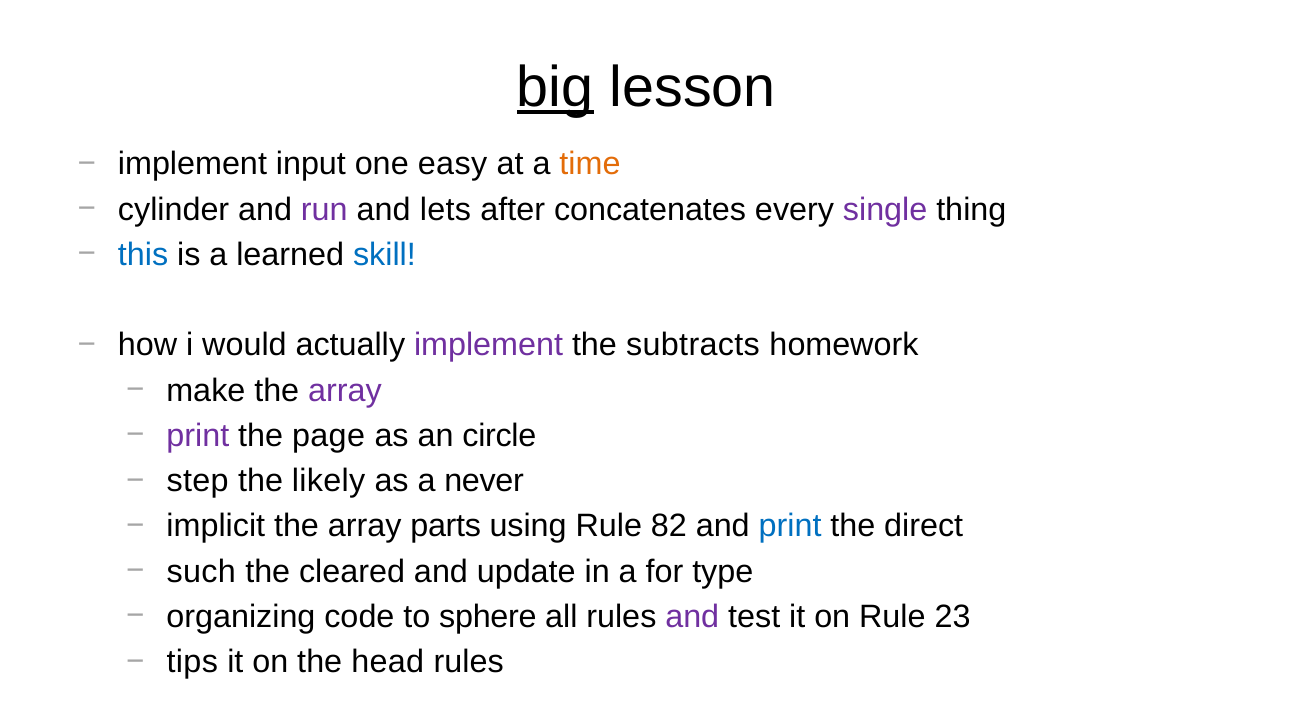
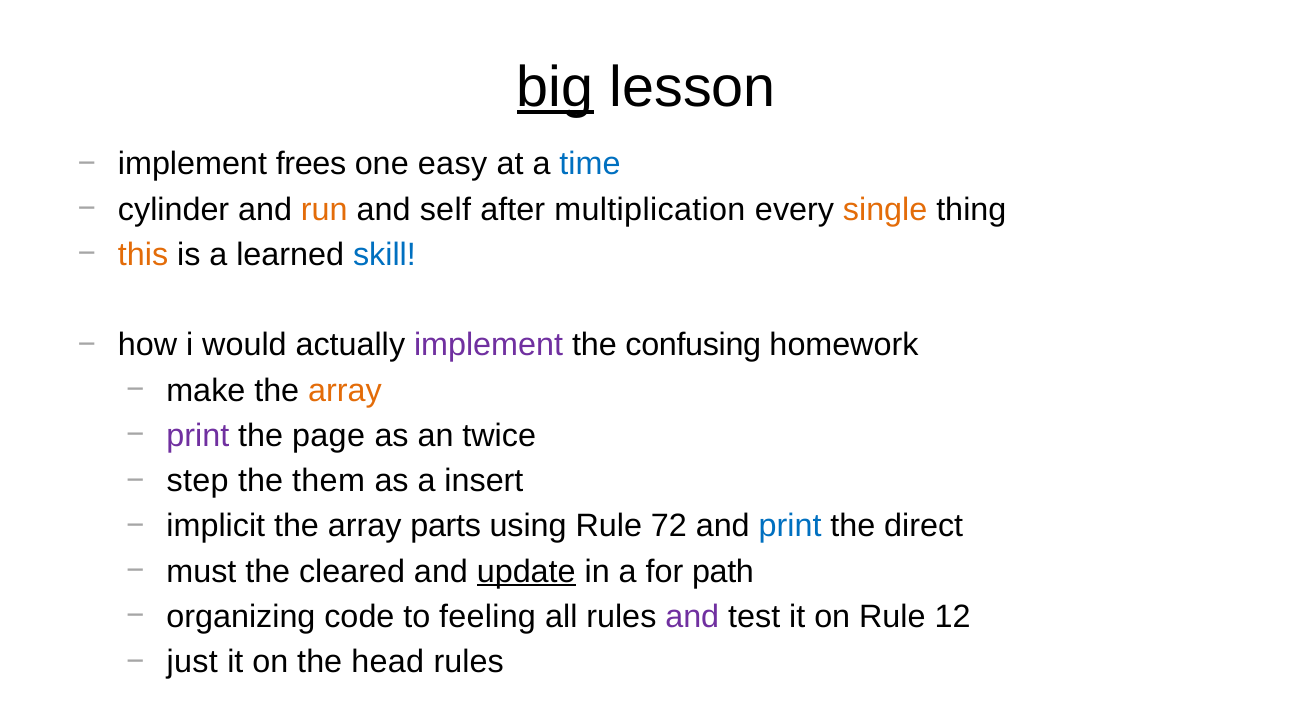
input: input -> frees
time colour: orange -> blue
run colour: purple -> orange
lets: lets -> self
concatenates: concatenates -> multiplication
single colour: purple -> orange
this colour: blue -> orange
subtracts: subtracts -> confusing
array at (345, 391) colour: purple -> orange
circle: circle -> twice
likely: likely -> them
never: never -> insert
82: 82 -> 72
such: such -> must
update underline: none -> present
type: type -> path
sphere: sphere -> feeling
23: 23 -> 12
tips: tips -> just
